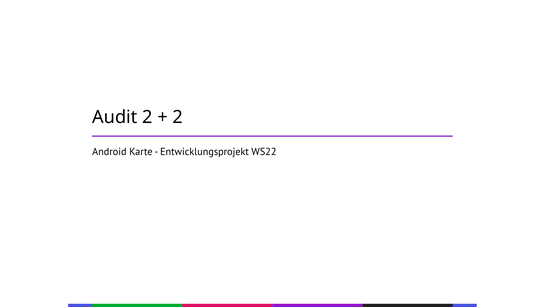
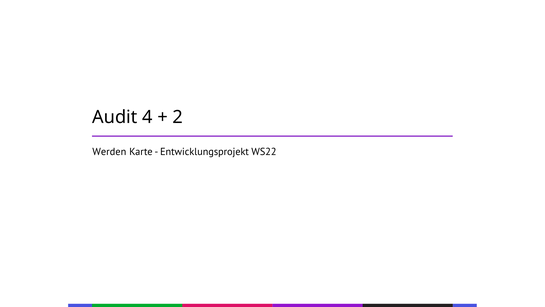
Audit 2: 2 -> 4
Android: Android -> Werden
